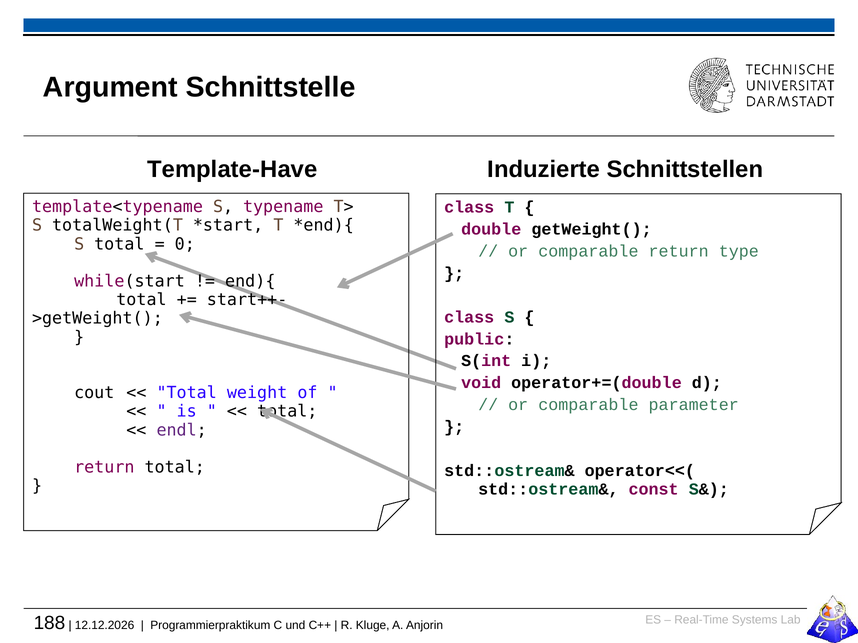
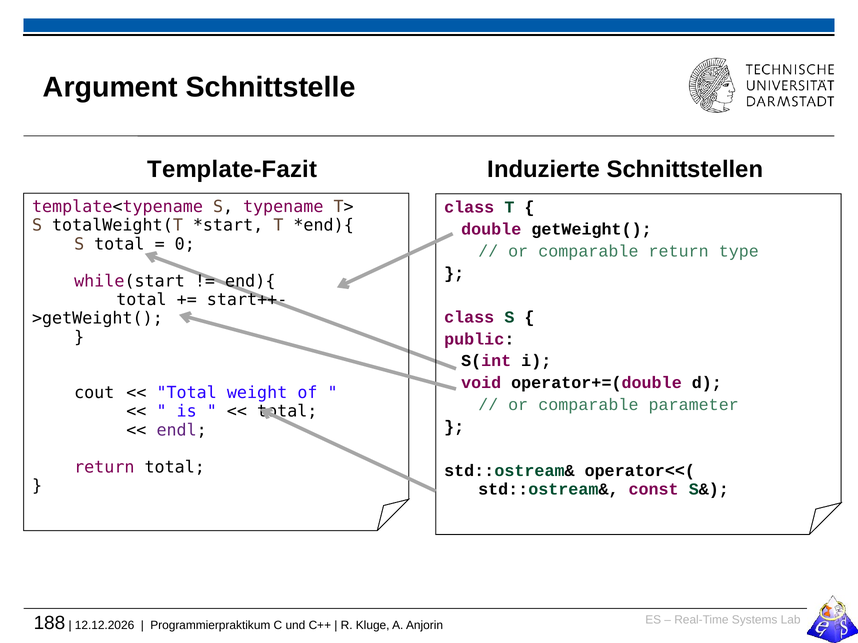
Template-Have: Template-Have -> Template-Fazit
